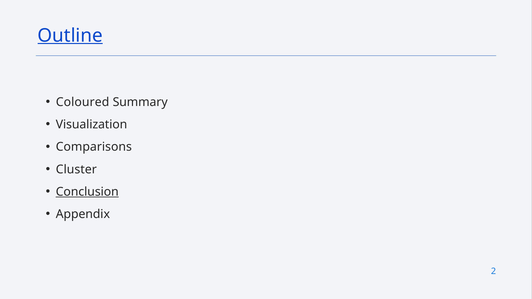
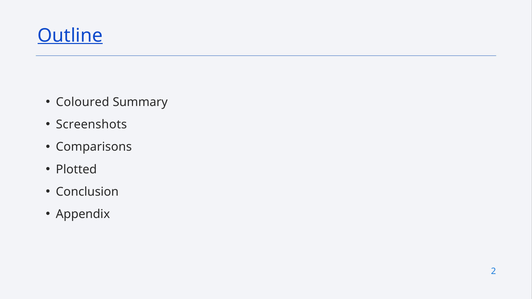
Visualization: Visualization -> Screenshots
Cluster: Cluster -> Plotted
Conclusion underline: present -> none
